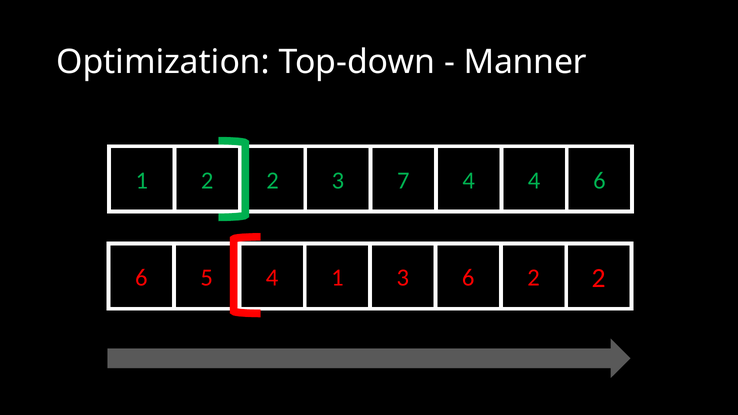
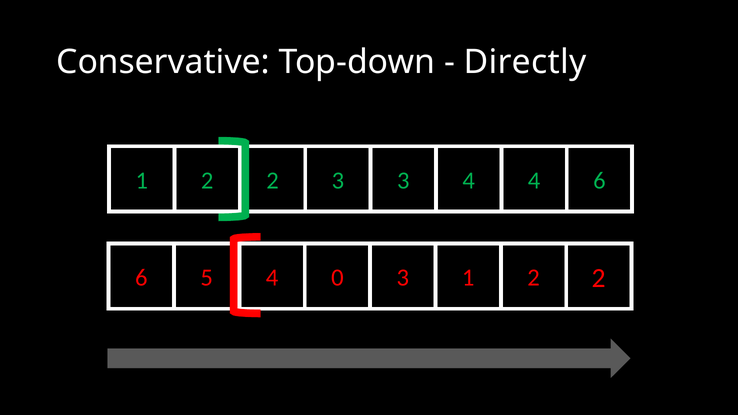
Optimization: Optimization -> Conservative
Manner: Manner -> Directly
3 7: 7 -> 3
4 1: 1 -> 0
3 6: 6 -> 1
